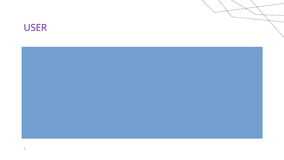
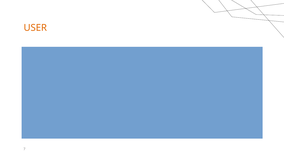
USER colour: purple -> orange
